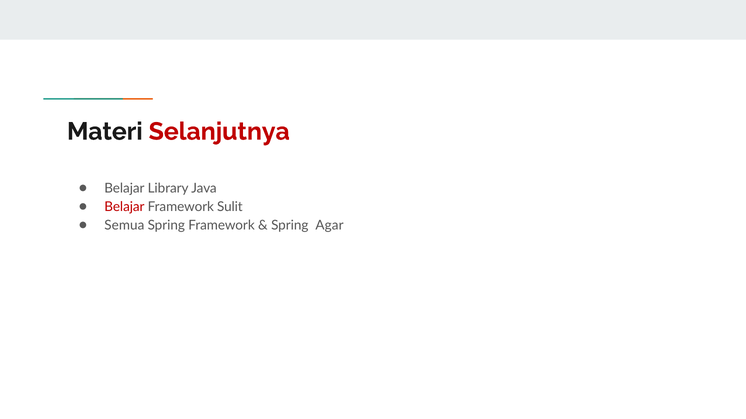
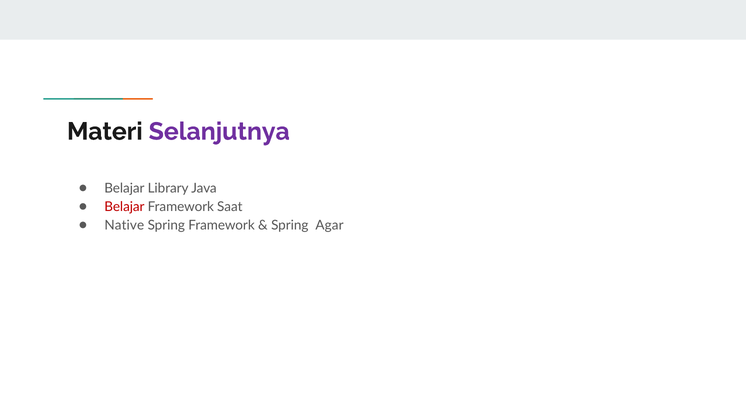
Selanjutnya colour: red -> purple
Sulit: Sulit -> Saat
Semua: Semua -> Native
